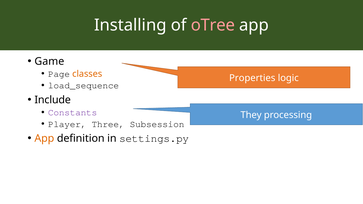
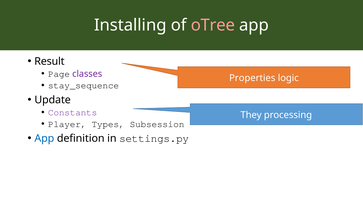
Game: Game -> Result
classes colour: orange -> purple
load_sequence: load_sequence -> stay_sequence
Include: Include -> Update
Three: Three -> Types
App at (44, 139) colour: orange -> blue
